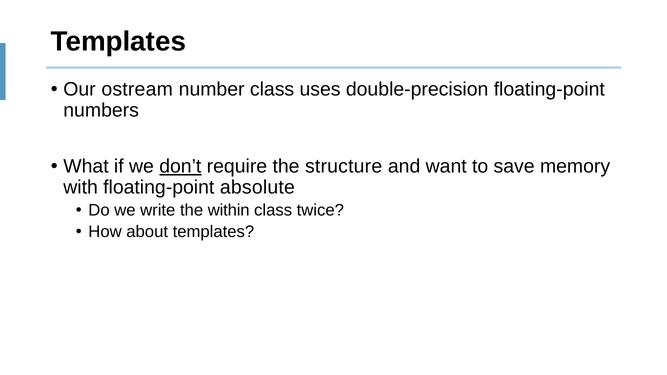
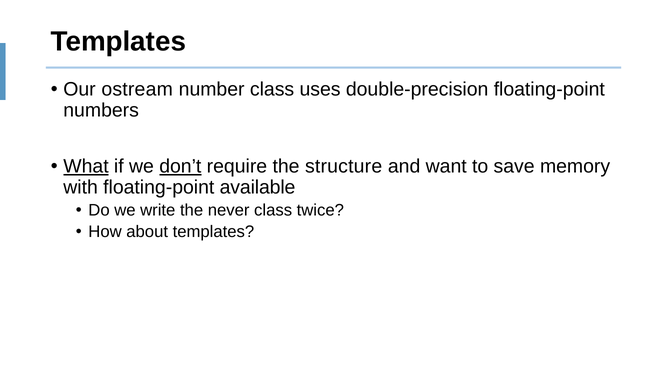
What underline: none -> present
absolute: absolute -> available
within: within -> never
